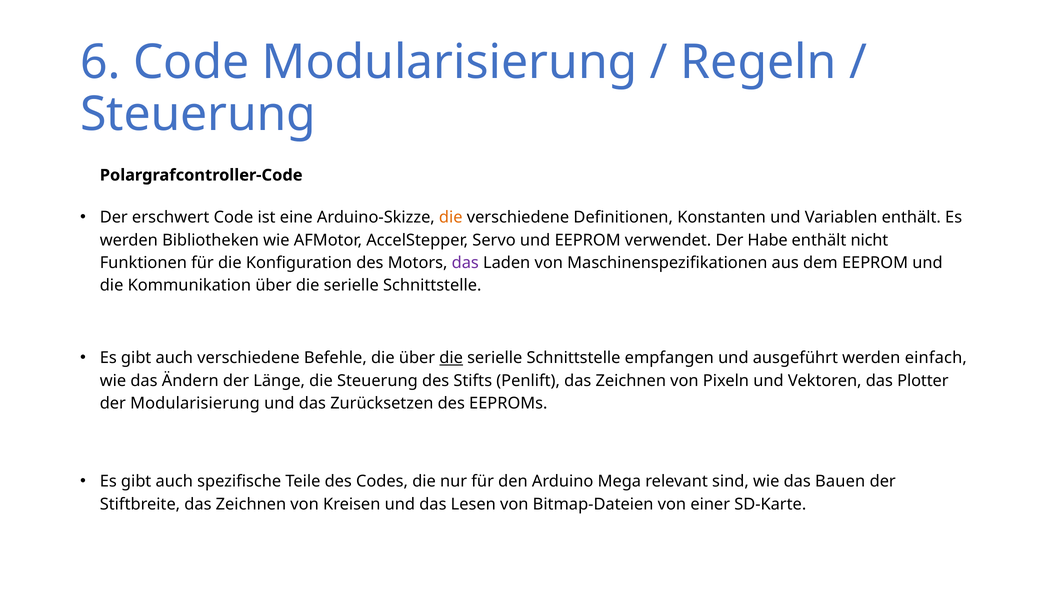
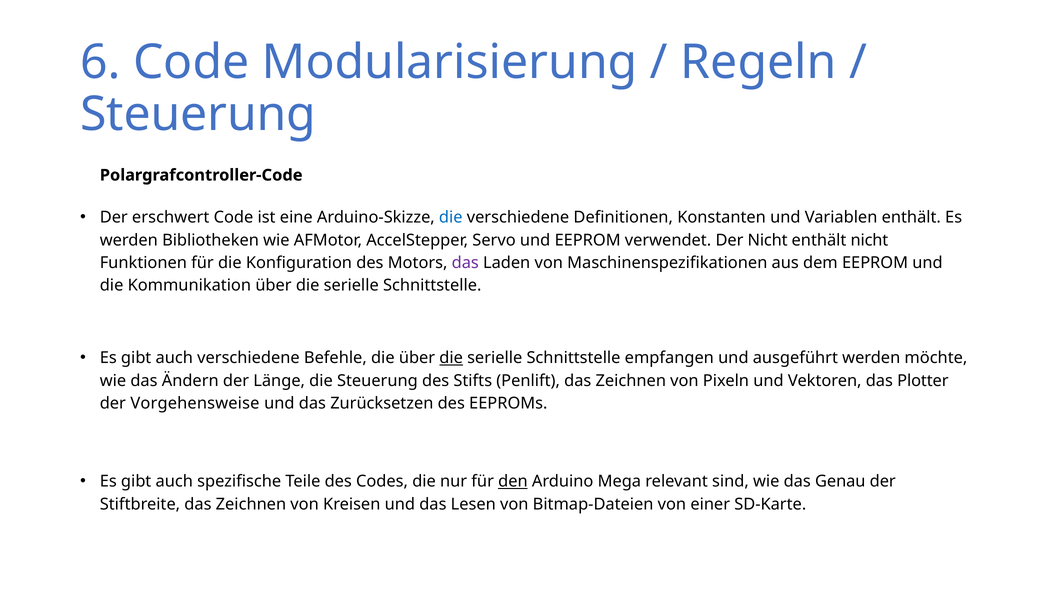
die at (451, 218) colour: orange -> blue
Der Habe: Habe -> Nicht
einfach: einfach -> möchte
der Modularisierung: Modularisierung -> Vorgehensweise
den underline: none -> present
Bauen: Bauen -> Genau
